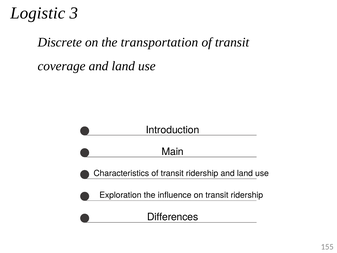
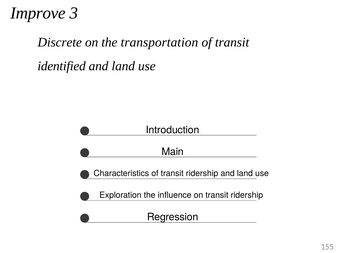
Logistic: Logistic -> Improve
coverage: coverage -> identified
Differences: Differences -> Regression
